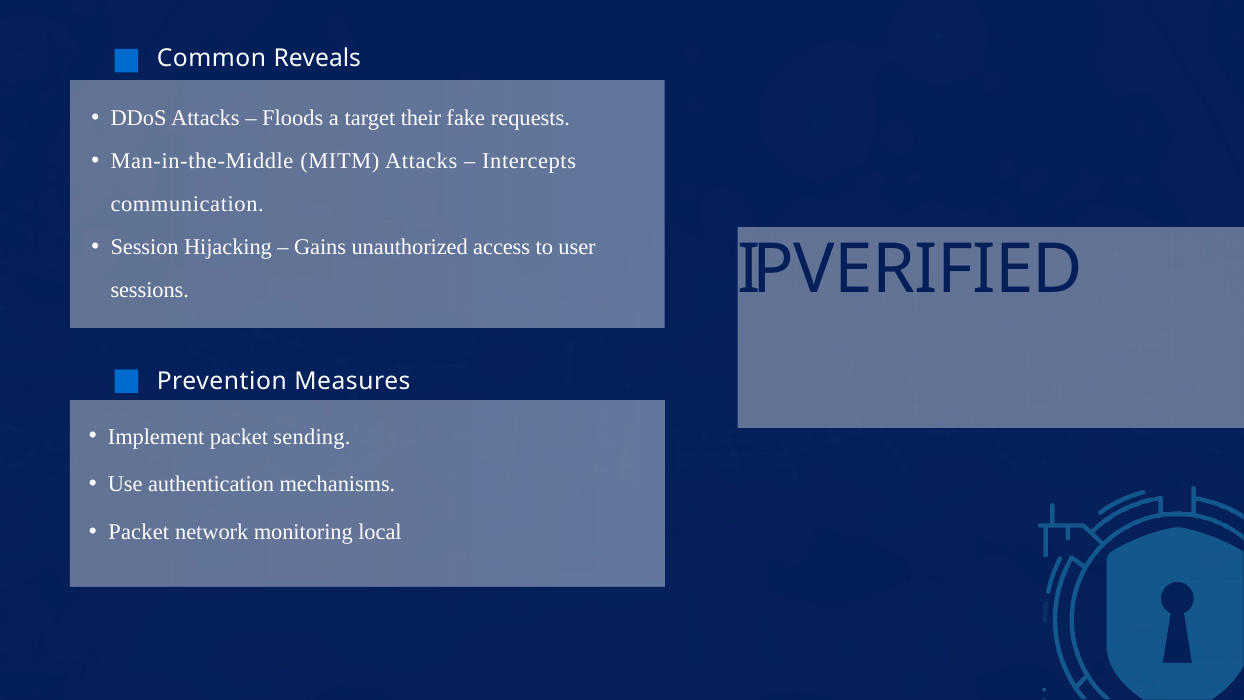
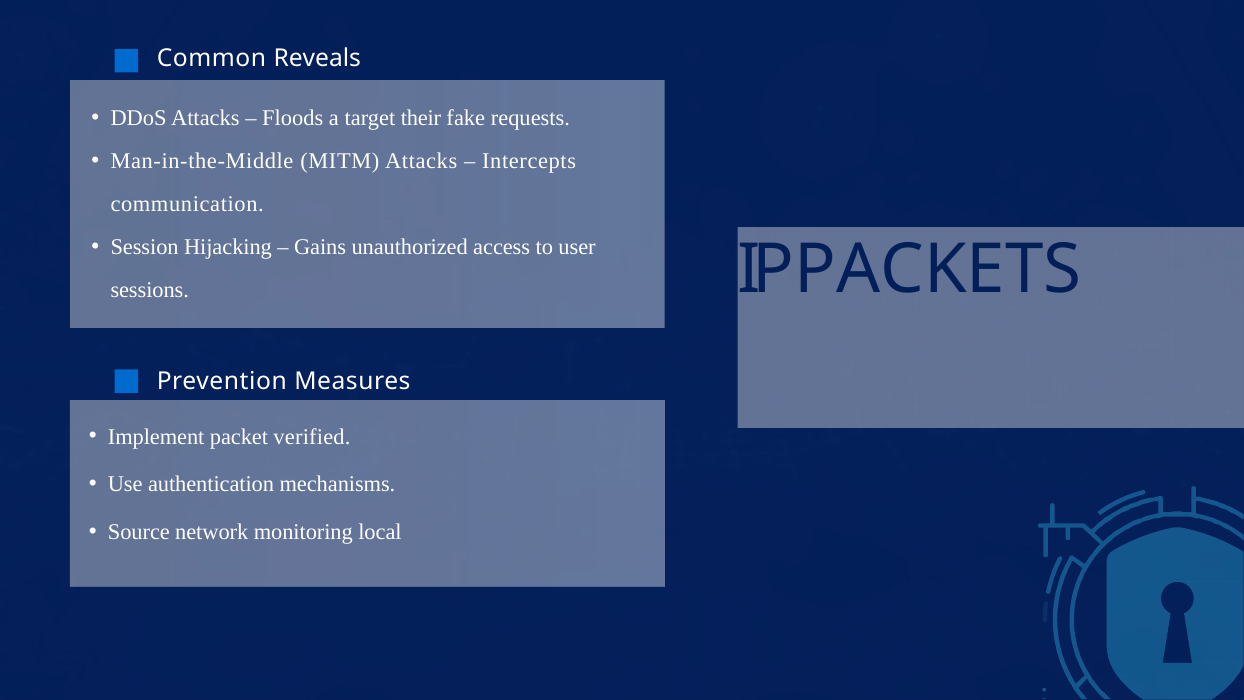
VERIFIED: VERIFIED -> PACKETS
sending: sending -> verified
Packet at (139, 532): Packet -> Source
